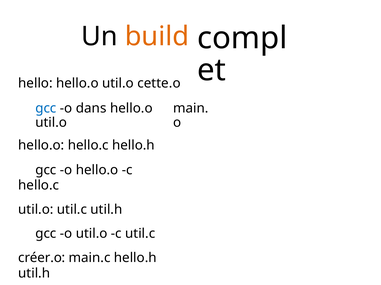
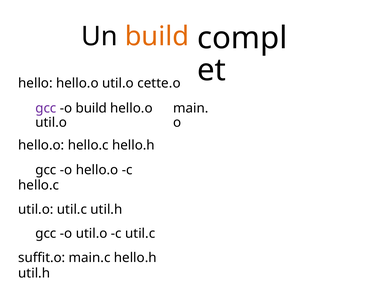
gcc at (46, 109) colour: blue -> purple
o dans: dans -> build
créer.o: créer.o -> suffit.o
